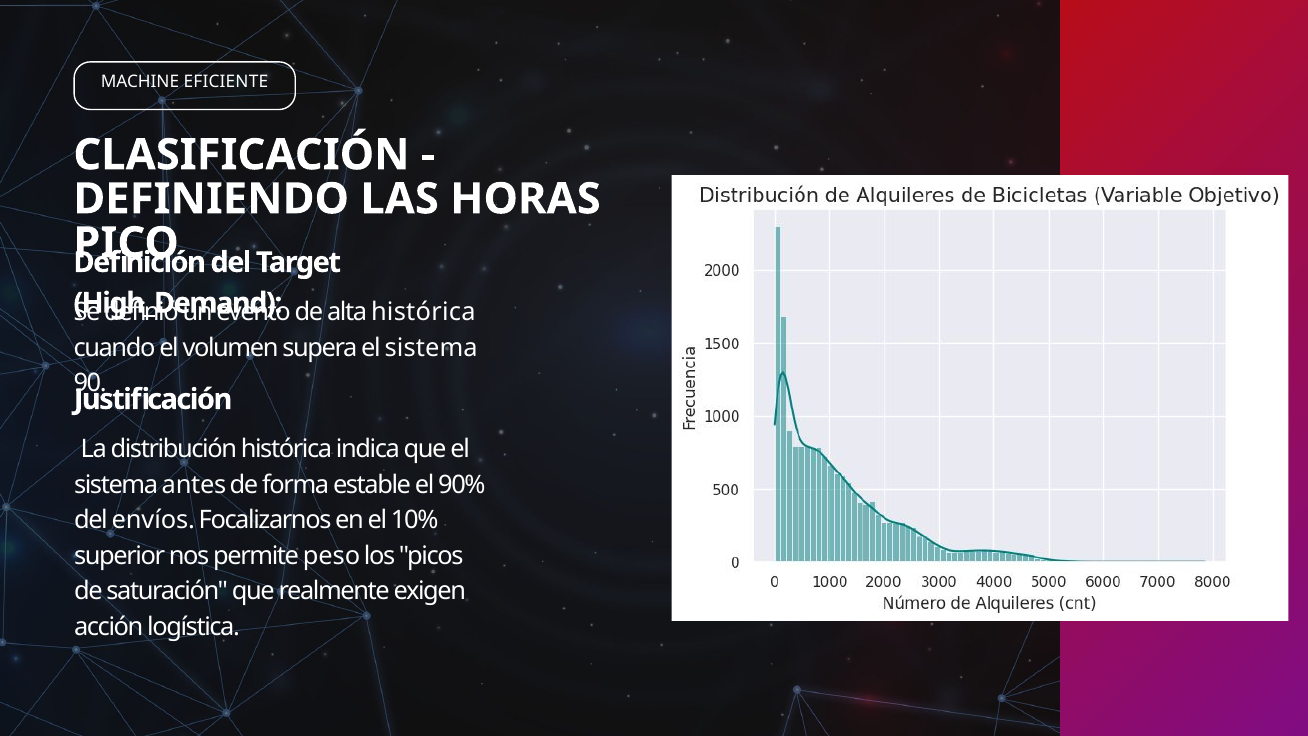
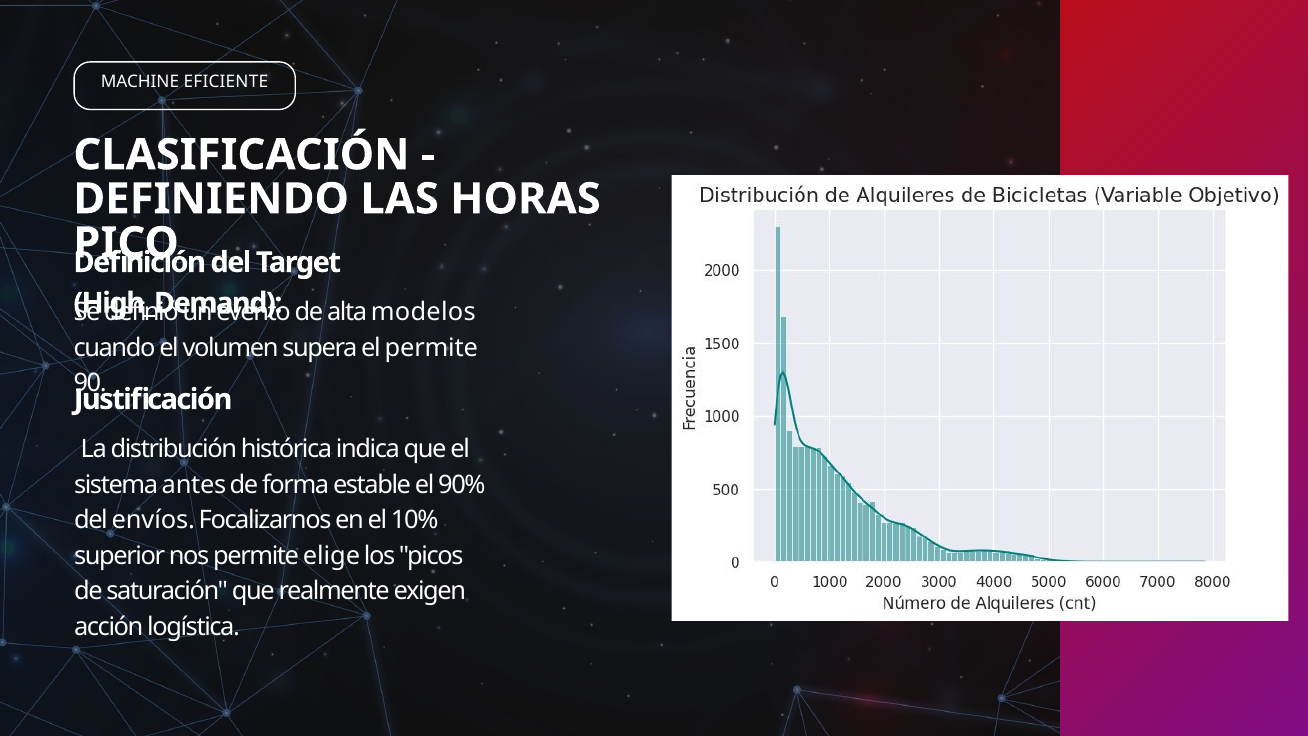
alta histórica: histórica -> modelos
supera el sistema: sistema -> permite
peso: peso -> elige
